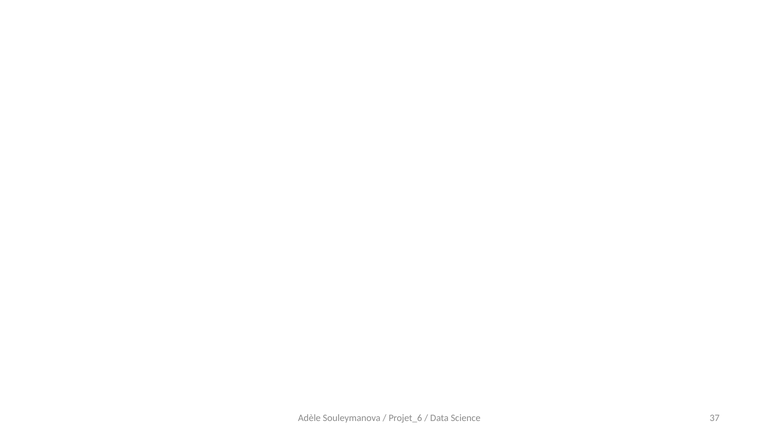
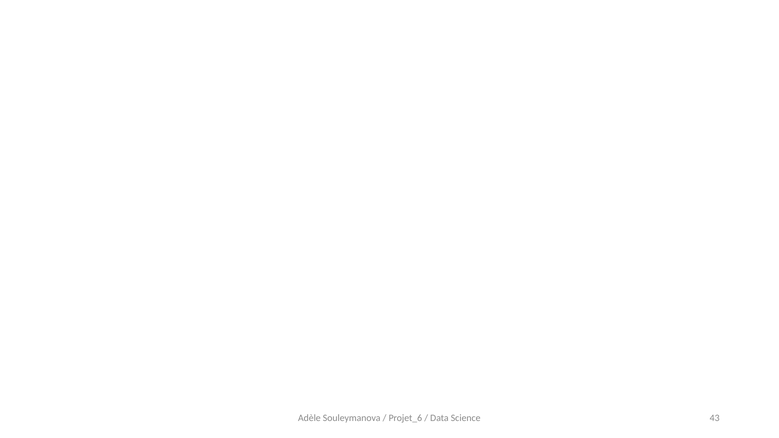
37: 37 -> 43
